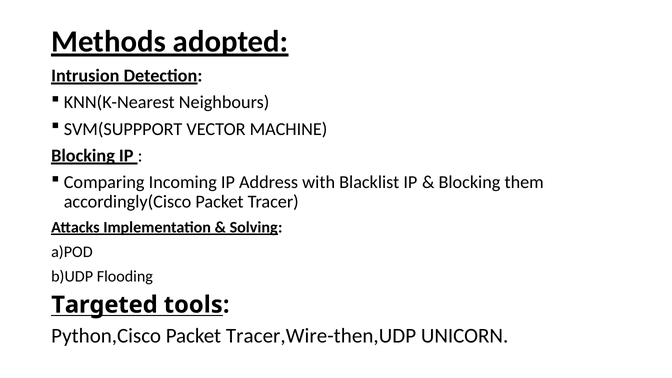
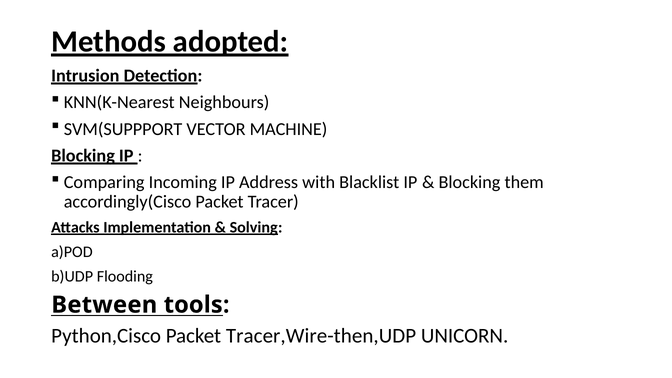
Targeted: Targeted -> Between
